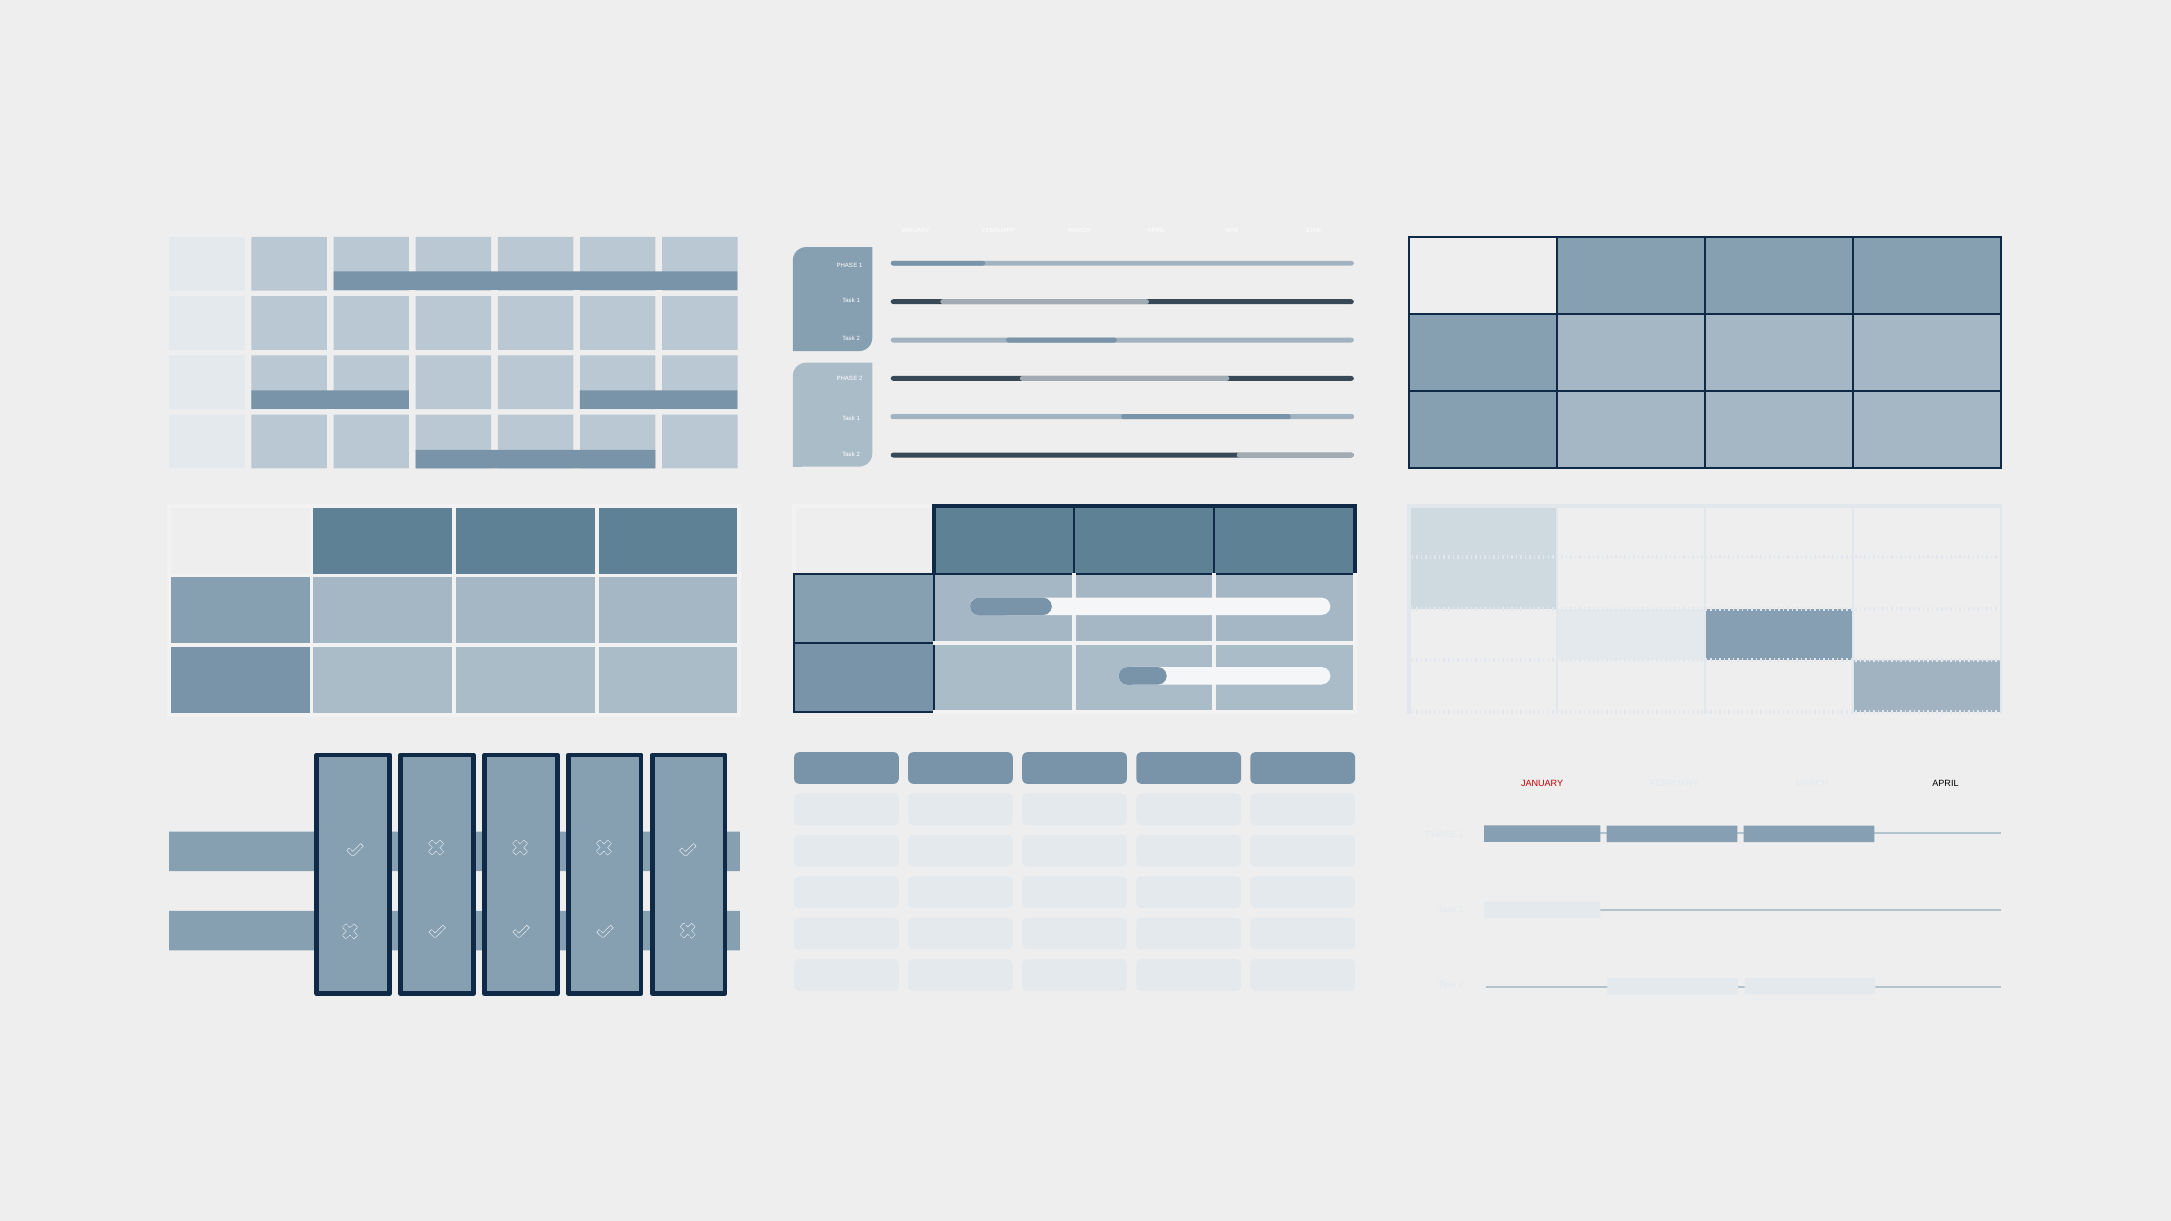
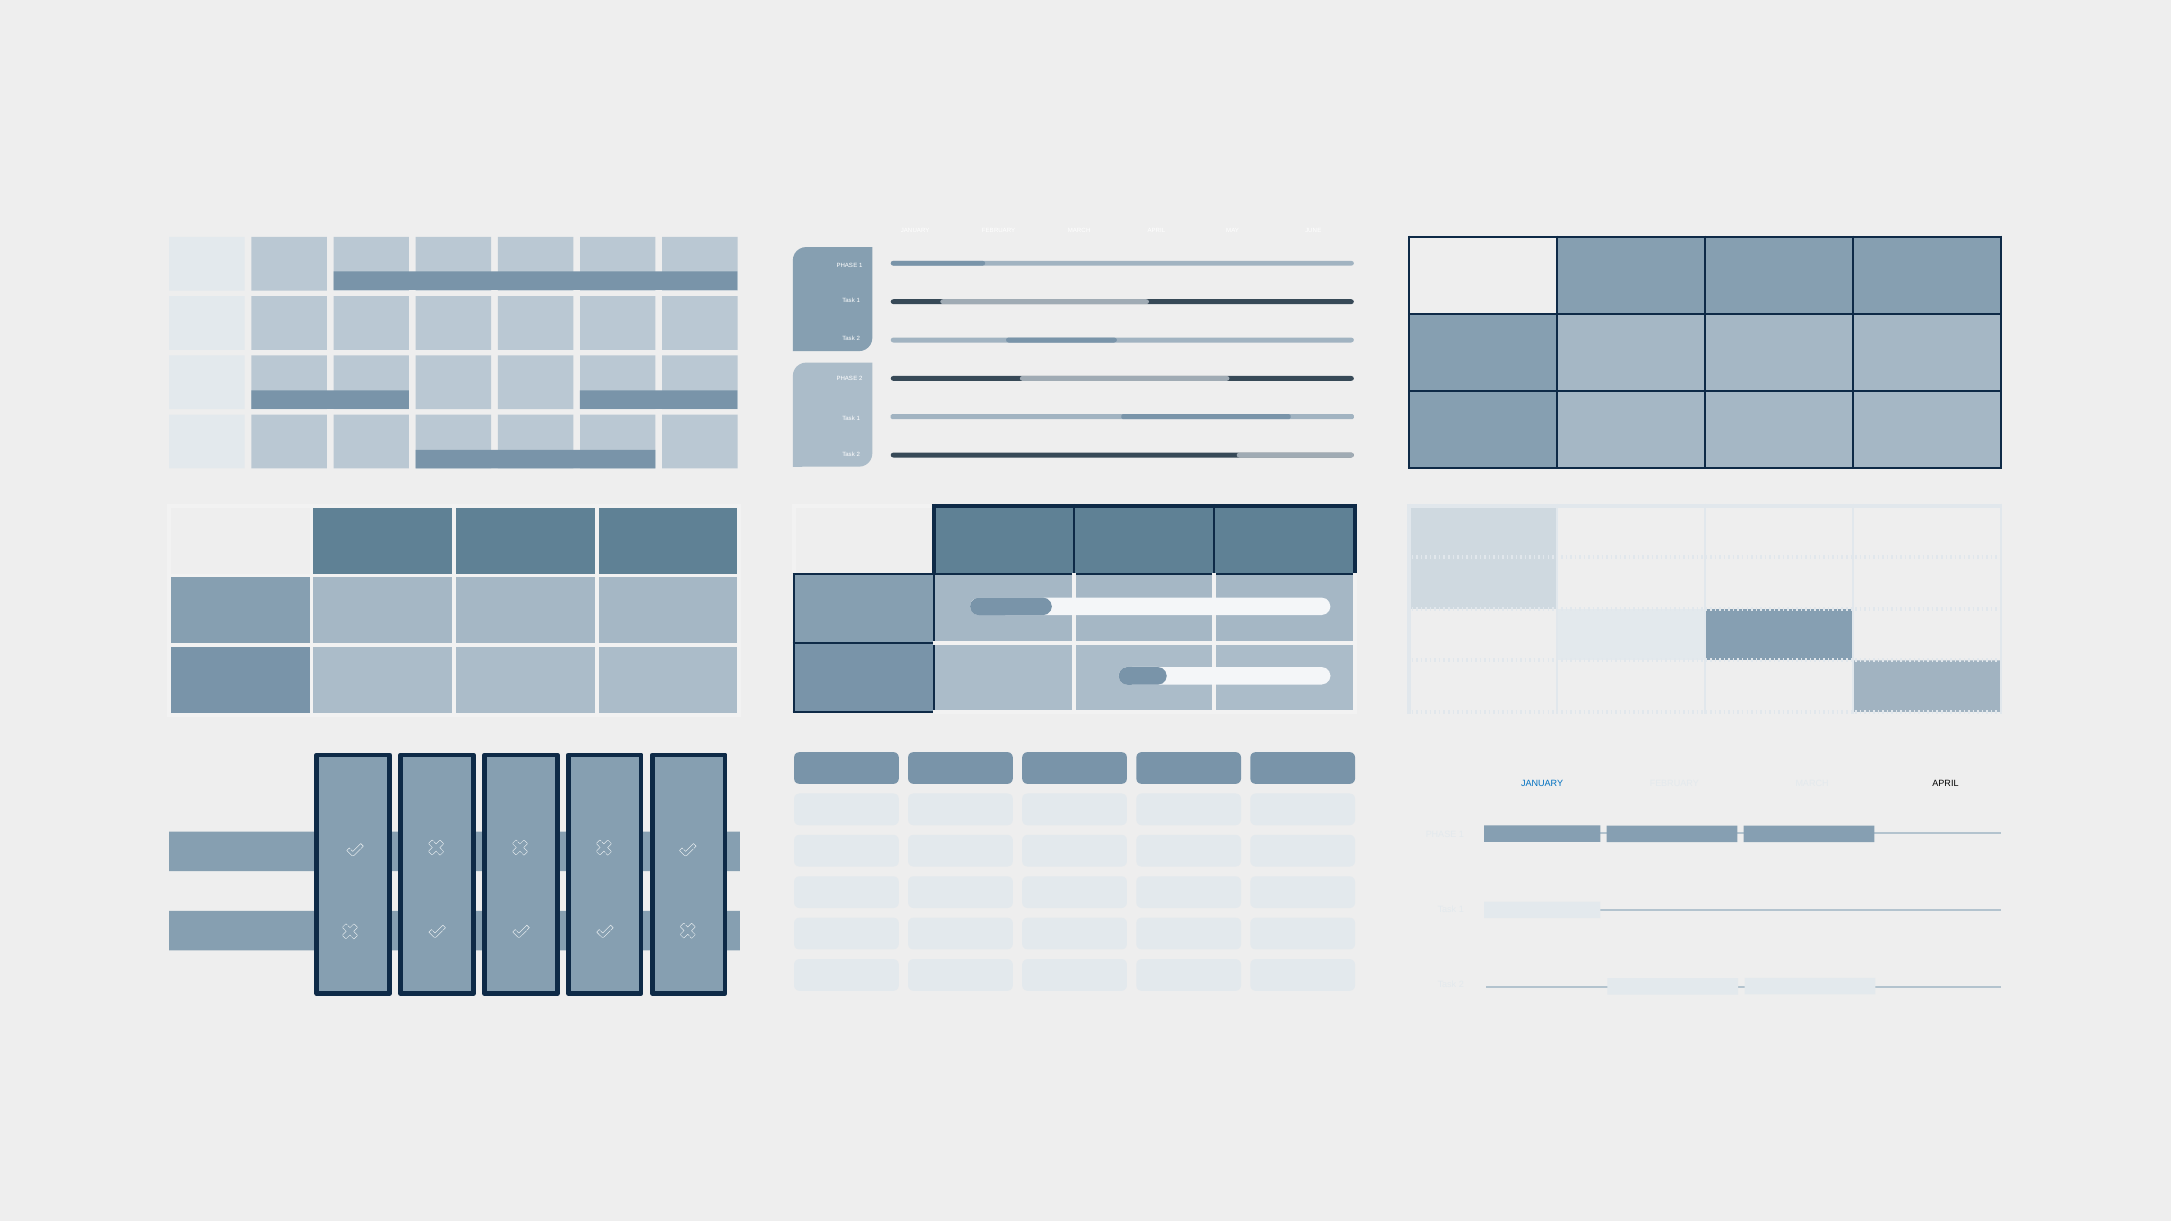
JANUARY at (1542, 784) colour: red -> blue
